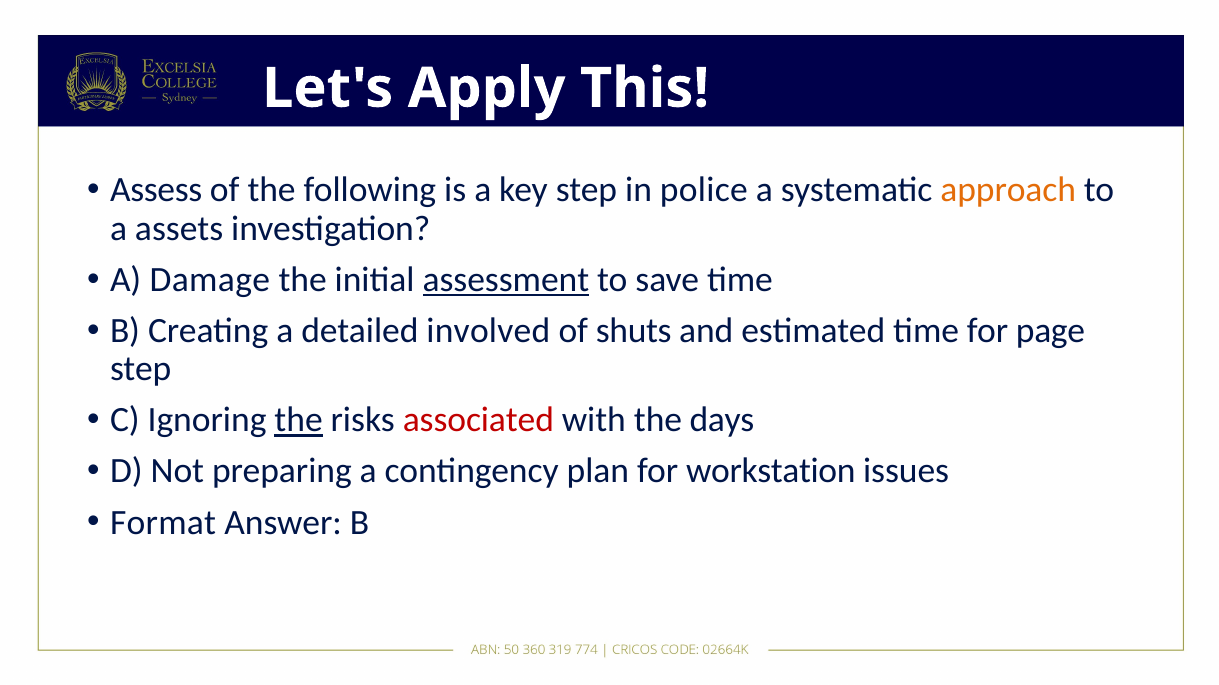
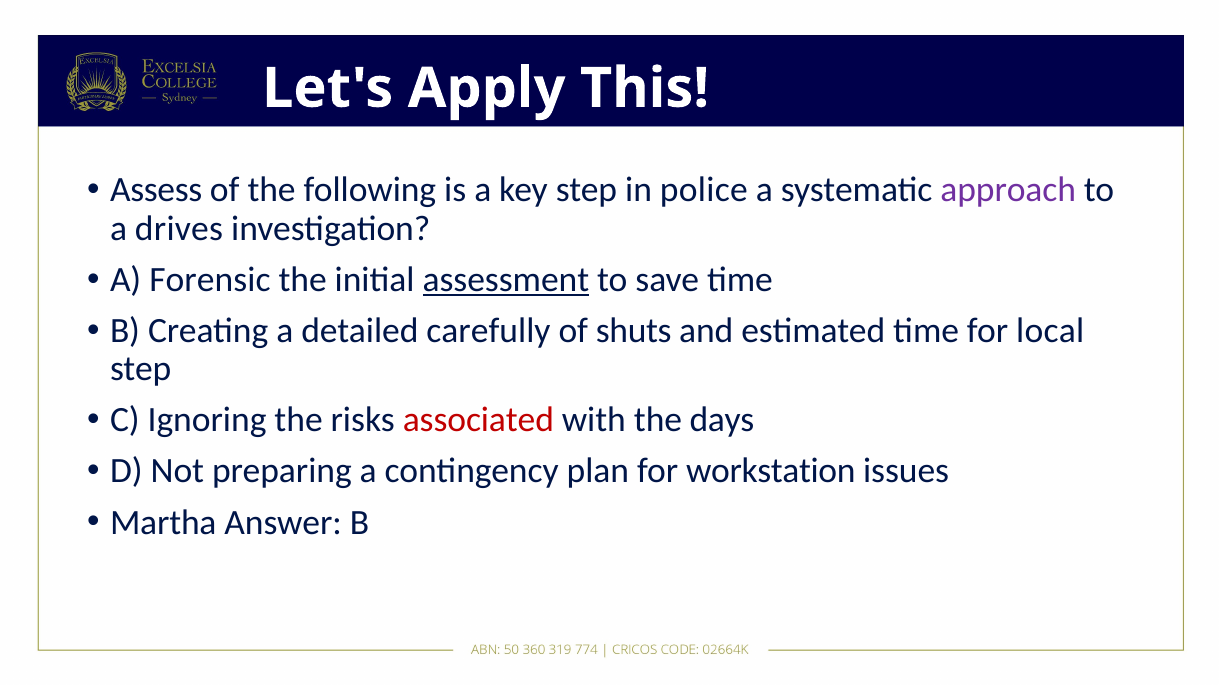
approach colour: orange -> purple
assets: assets -> drives
Damage: Damage -> Forensic
involved: involved -> carefully
page: page -> local
the at (299, 421) underline: present -> none
Format: Format -> Martha
